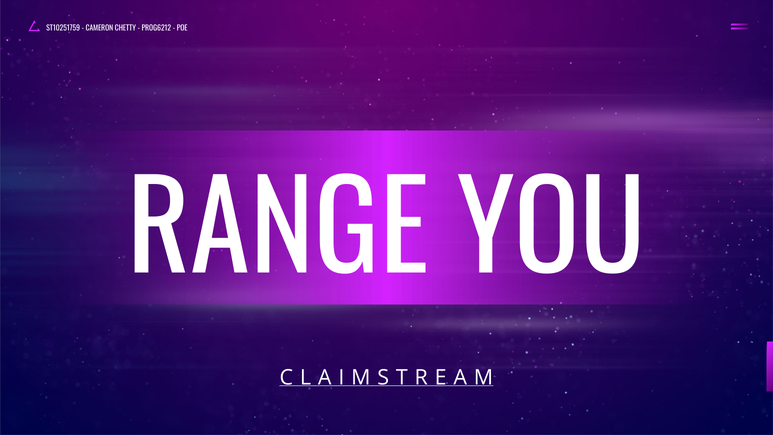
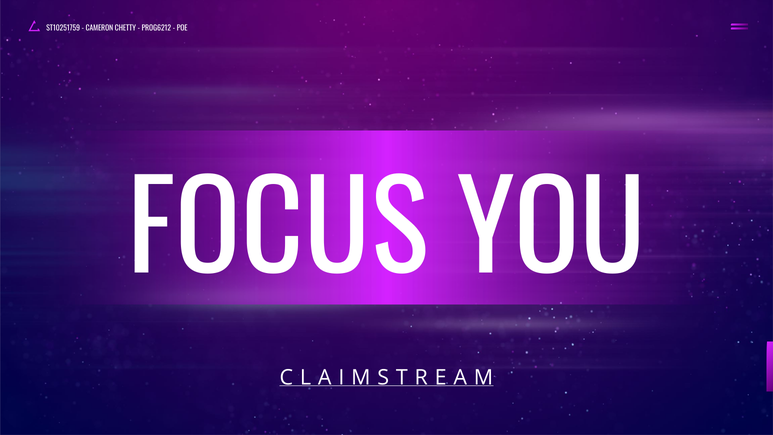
RANGE: RANGE -> FOCUS
